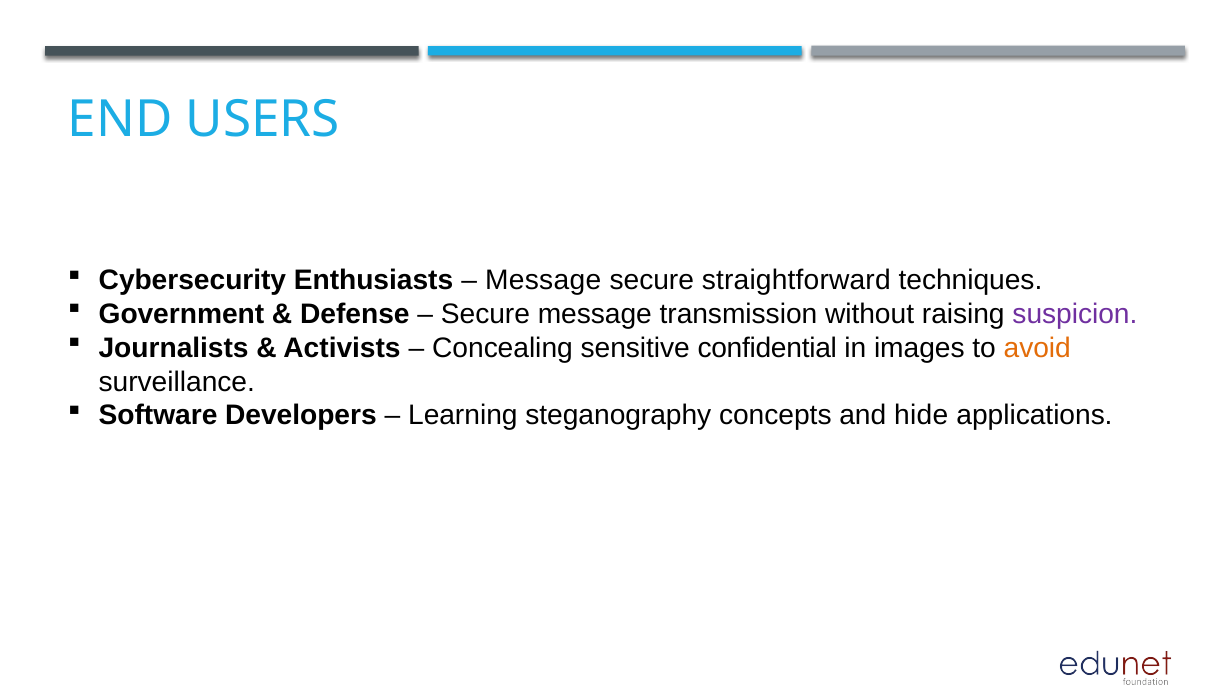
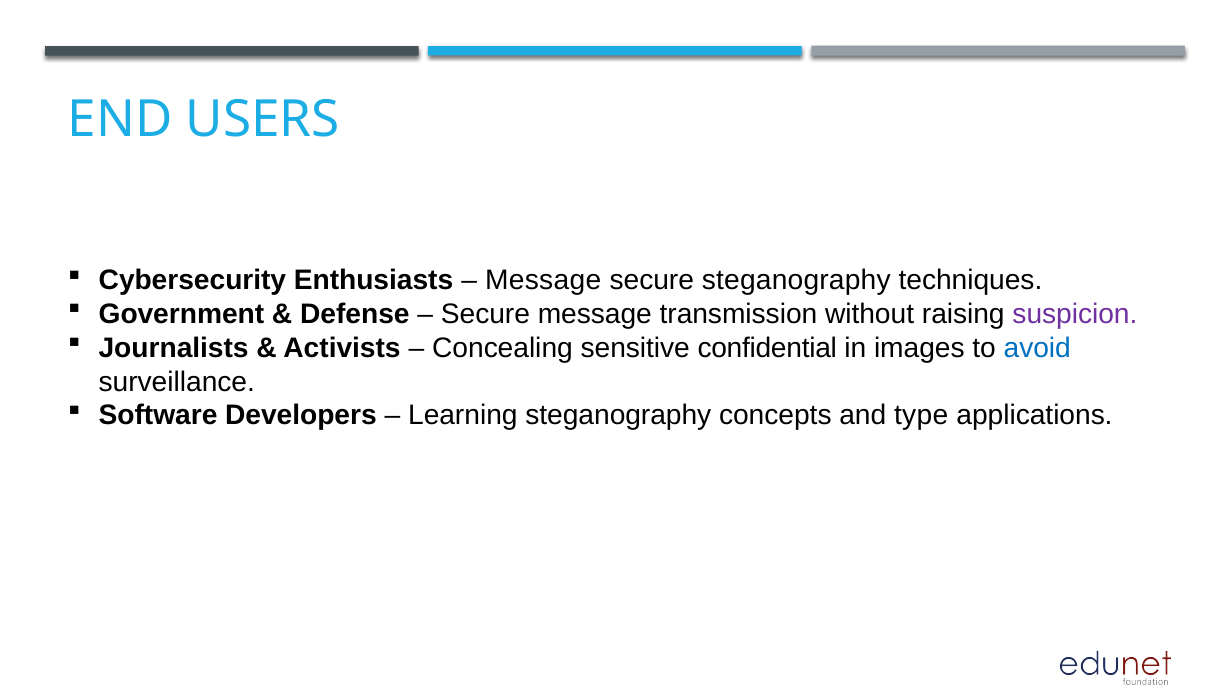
secure straightforward: straightforward -> steganography
avoid colour: orange -> blue
hide: hide -> type
